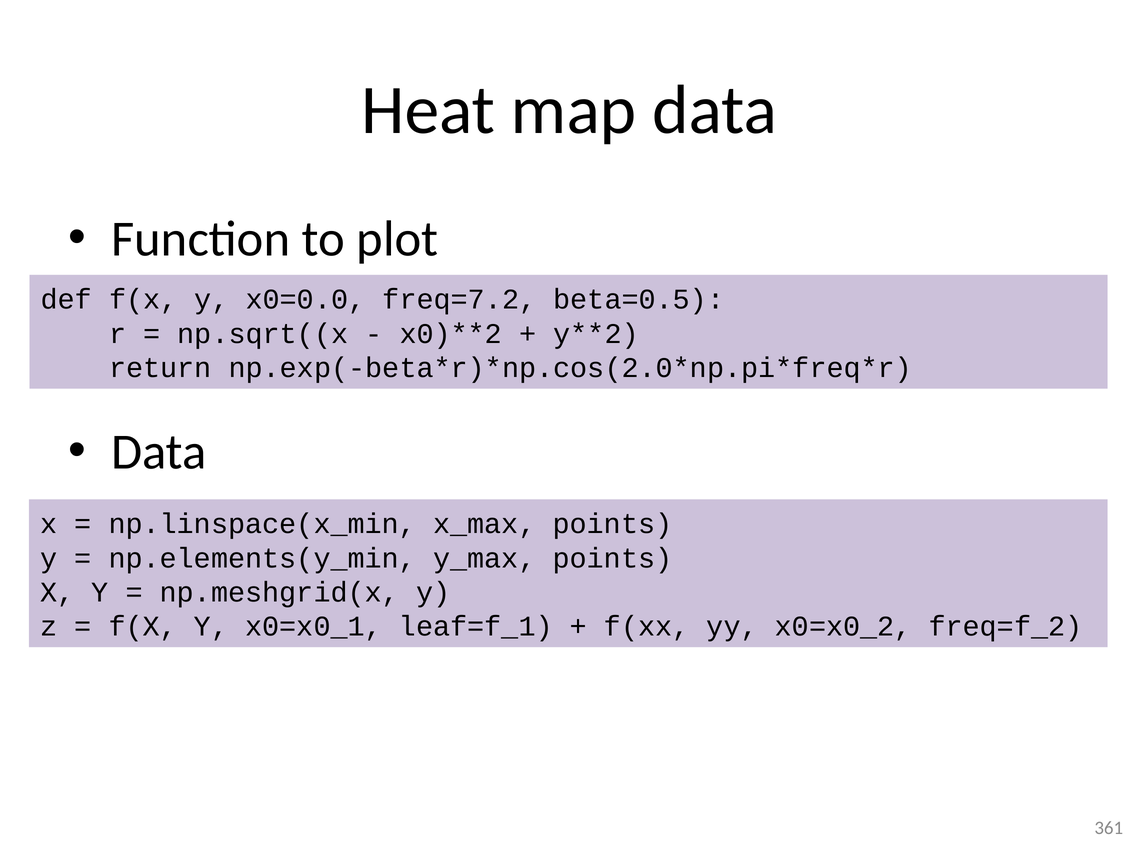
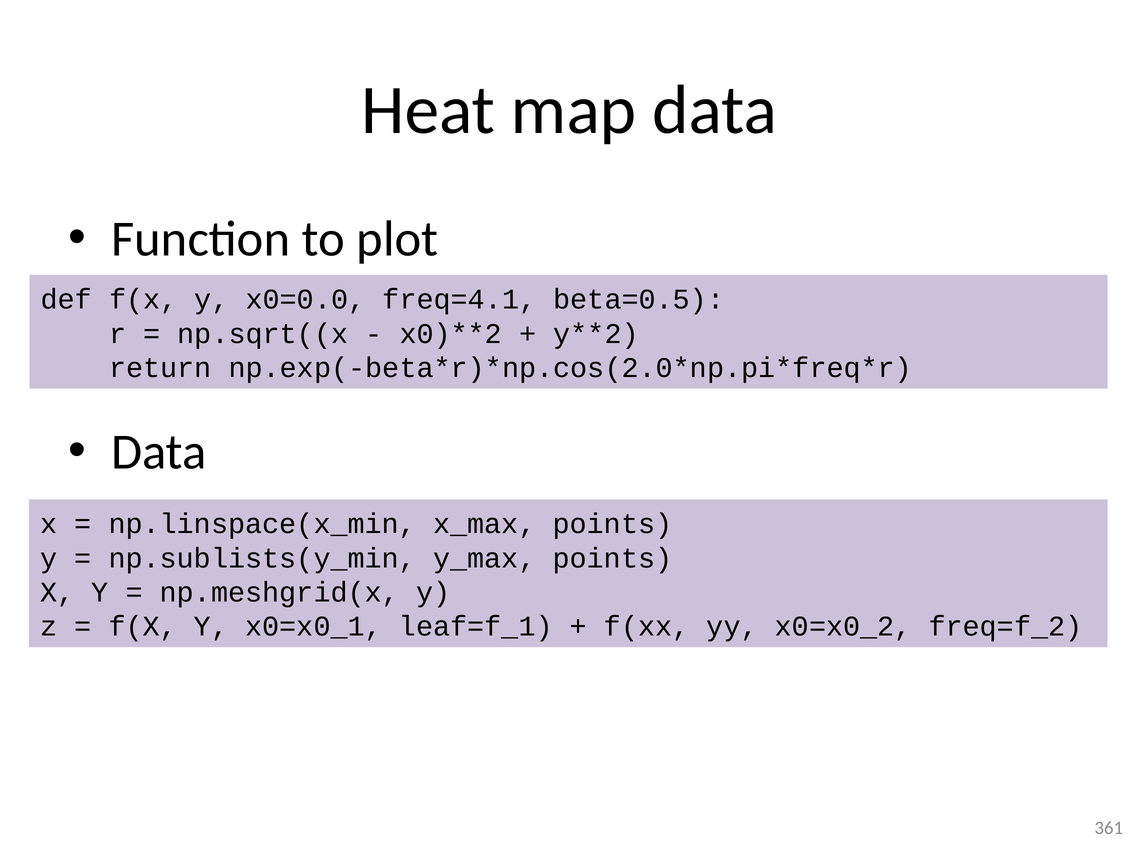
freq=7.2: freq=7.2 -> freq=4.1
np.elements(y_min: np.elements(y_min -> np.sublists(y_min
